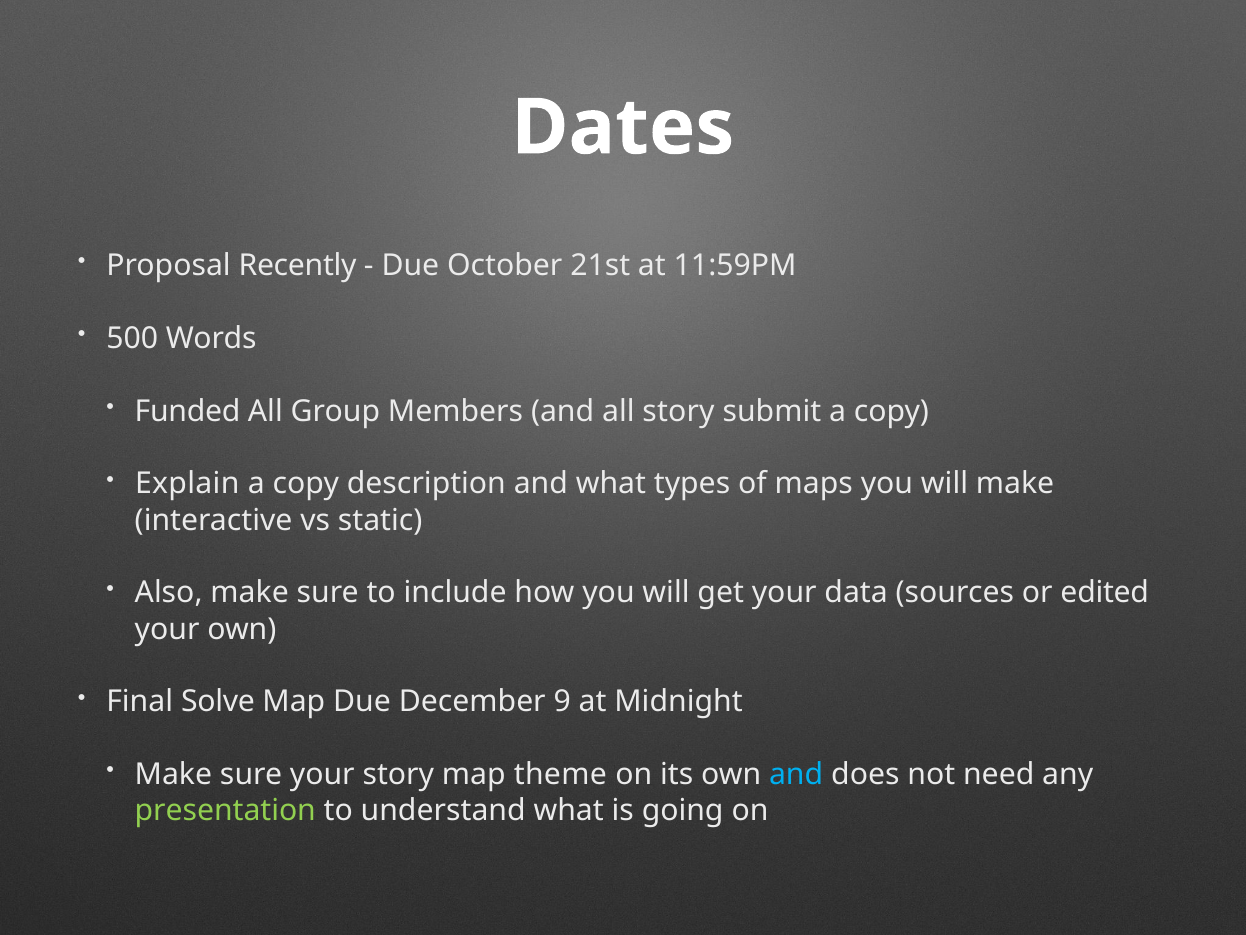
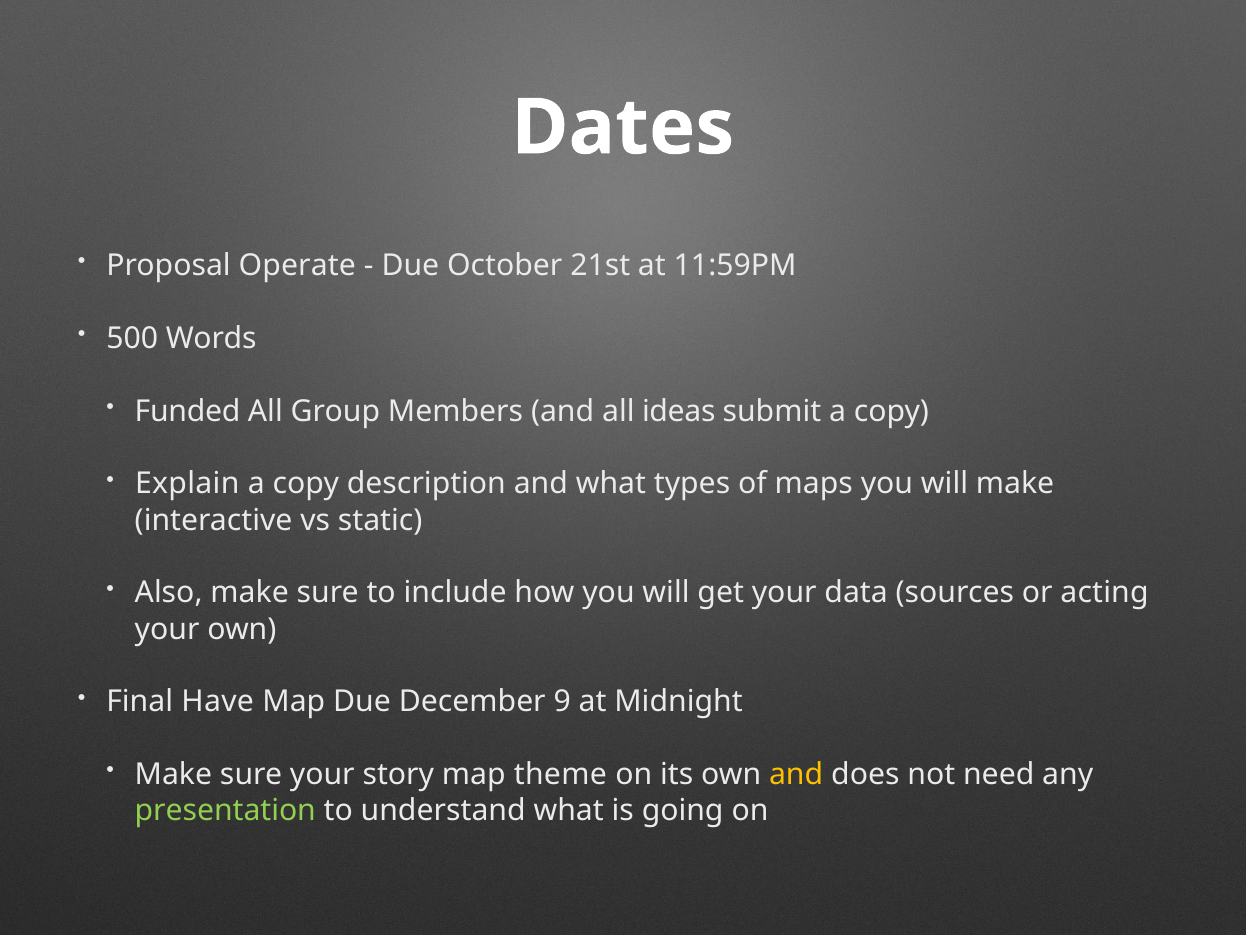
Recently: Recently -> Operate
all story: story -> ideas
edited: edited -> acting
Solve: Solve -> Have
and at (796, 774) colour: light blue -> yellow
